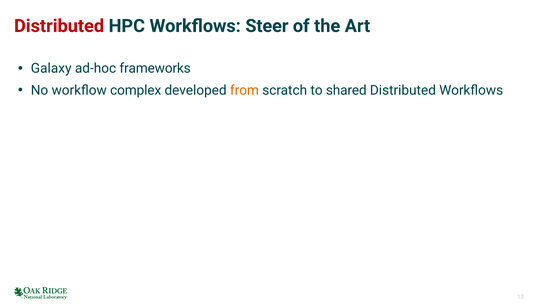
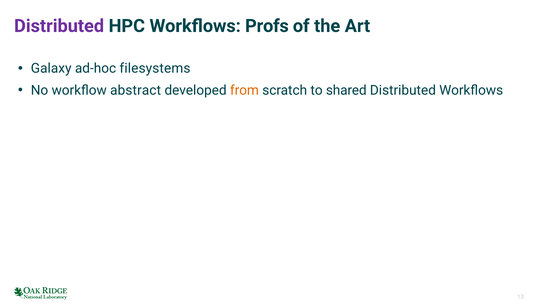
Distributed at (59, 26) colour: red -> purple
Steer: Steer -> Profs
frameworks: frameworks -> filesystems
complex: complex -> abstract
